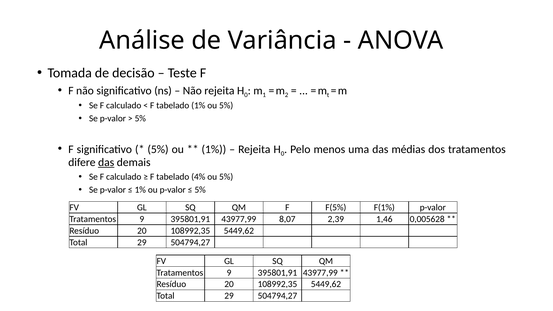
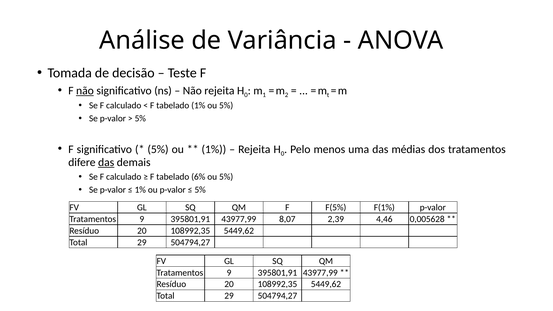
não at (85, 91) underline: none -> present
4%: 4% -> 6%
1,46: 1,46 -> 4,46
